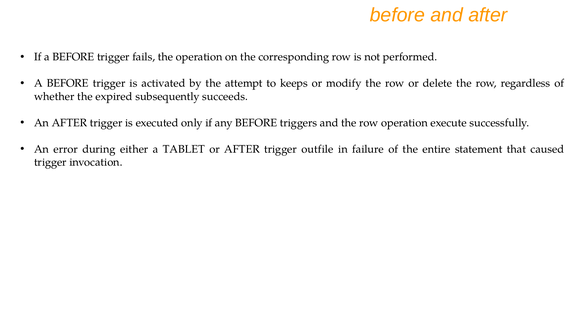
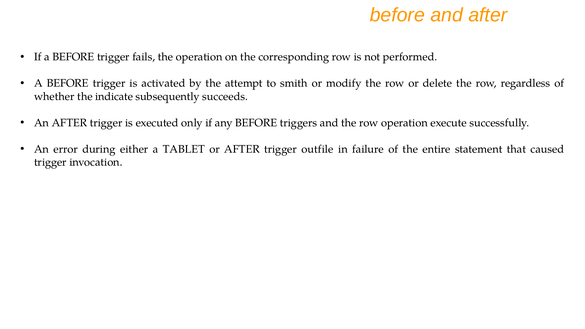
keeps: keeps -> smith
expired: expired -> indicate
